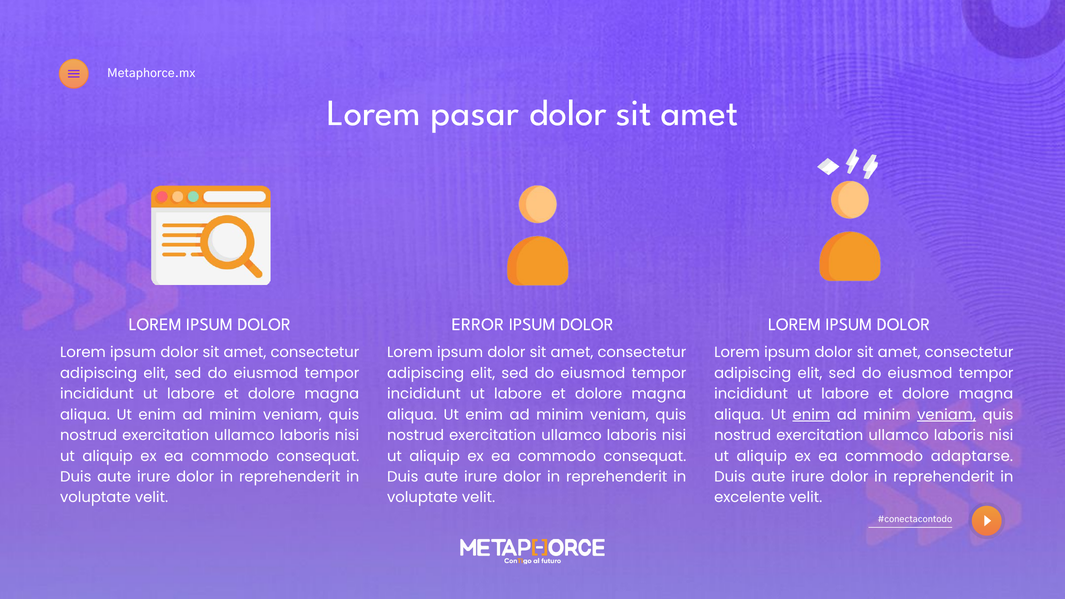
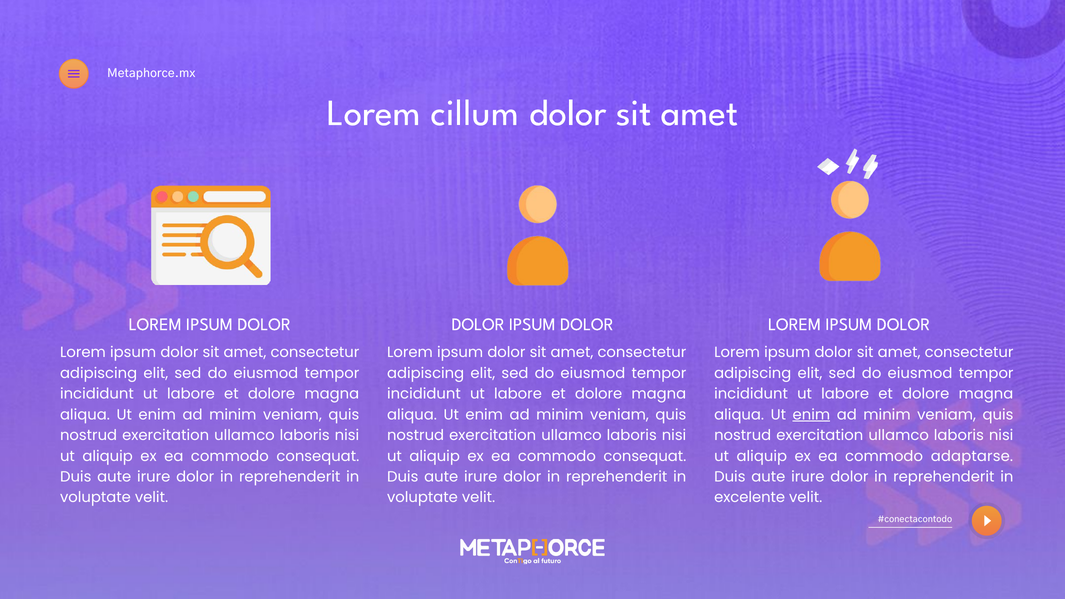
pasar: pasar -> cillum
DOLOR ERROR: ERROR -> DOLOR
veniam at (947, 415) underline: present -> none
